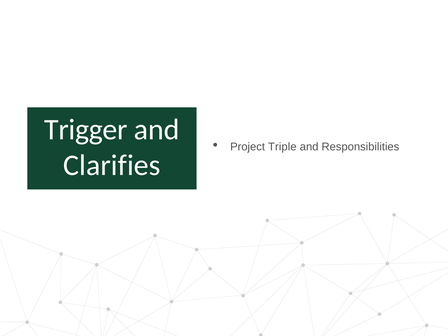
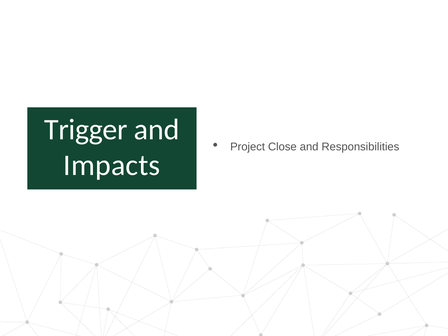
Triple: Triple -> Close
Clarifies: Clarifies -> Impacts
